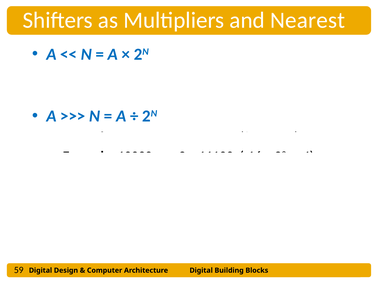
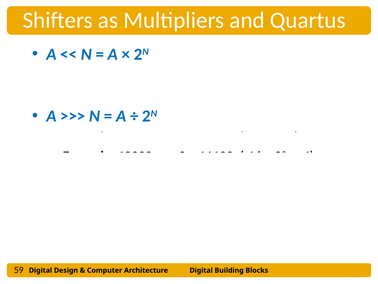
Nearest: Nearest -> Quartus
